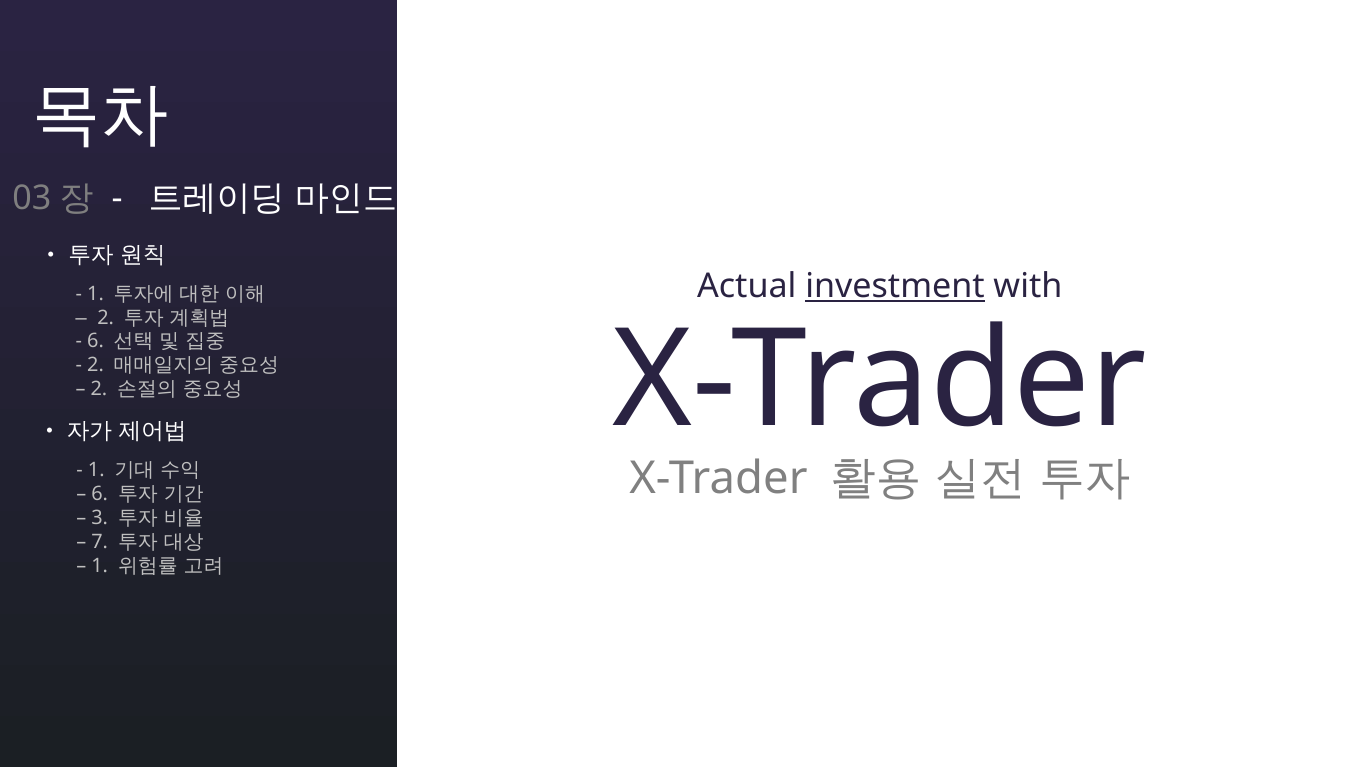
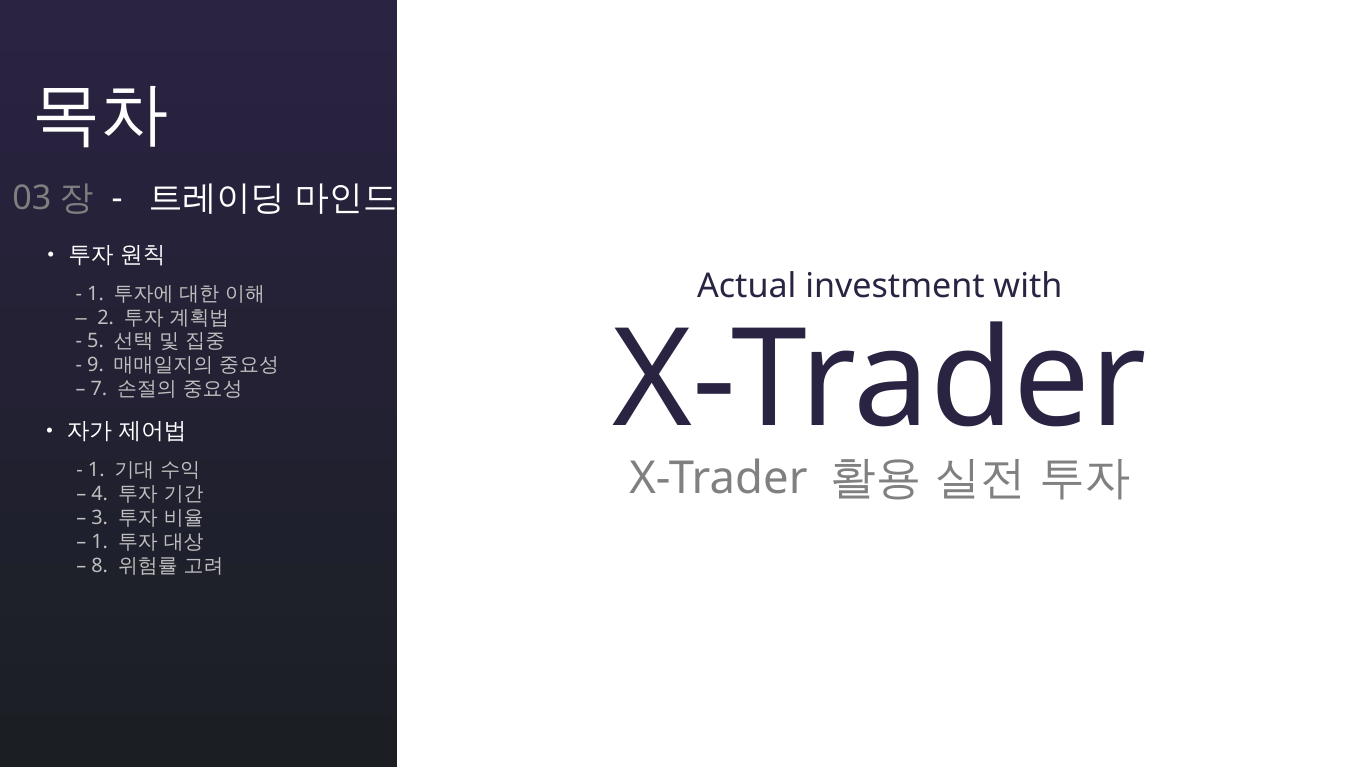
investment underline: present -> none
6 at (95, 341): 6 -> 5
2 at (95, 365): 2 -> 9
2 at (99, 389): 2 -> 7
6 at (100, 494): 6 -> 4
7 at (100, 541): 7 -> 1
1 at (100, 565): 1 -> 8
